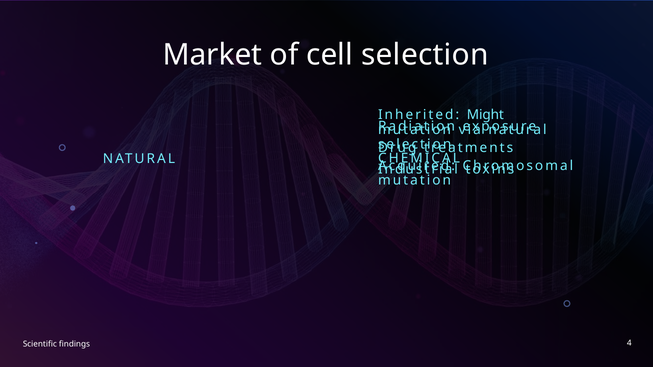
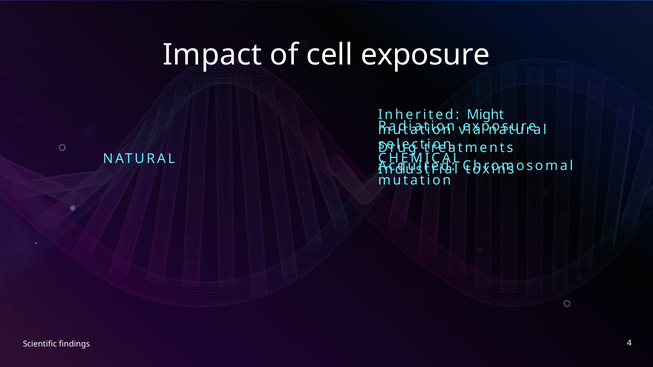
Market: Market -> Impact
cell selection: selection -> exposure
